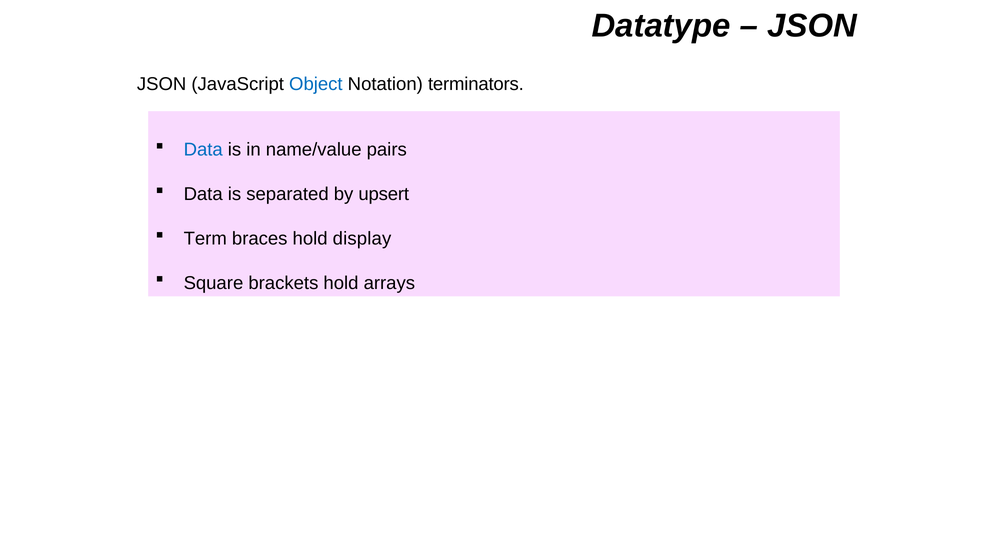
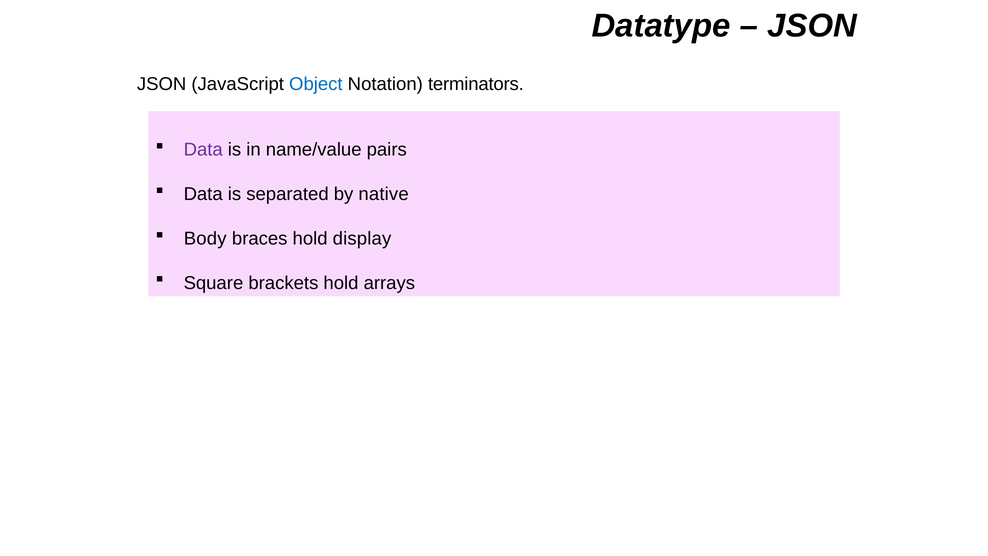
Data at (203, 149) colour: blue -> purple
upsert: upsert -> native
Term: Term -> Body
